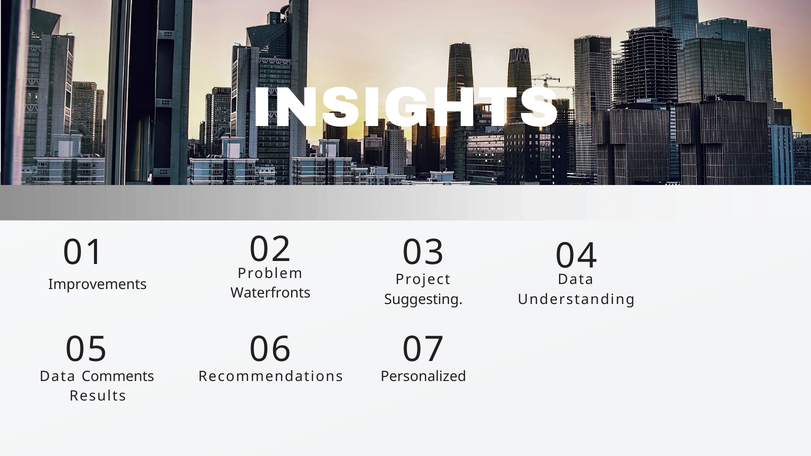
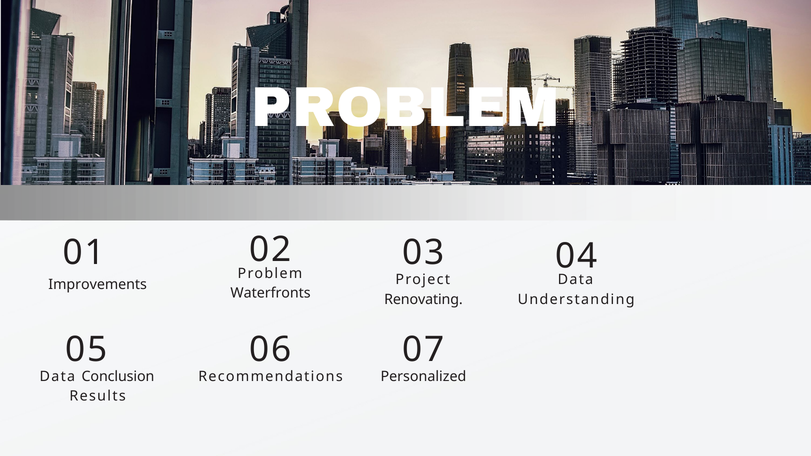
INSIGHTS at (405, 108): INSIGHTS -> PROBLEM
Suggesting: Suggesting -> Renovating
Comments: Comments -> Conclusion
